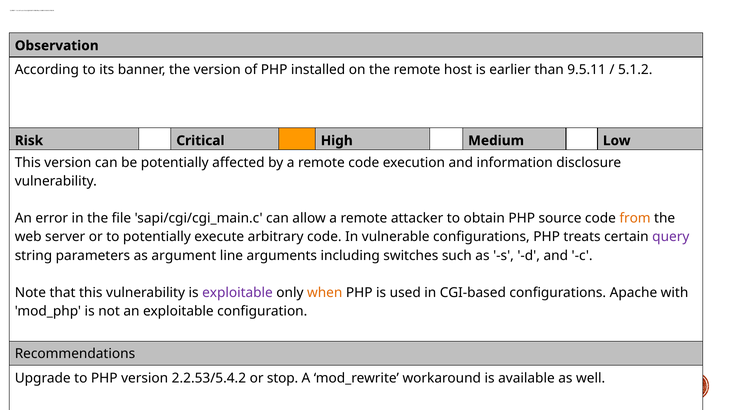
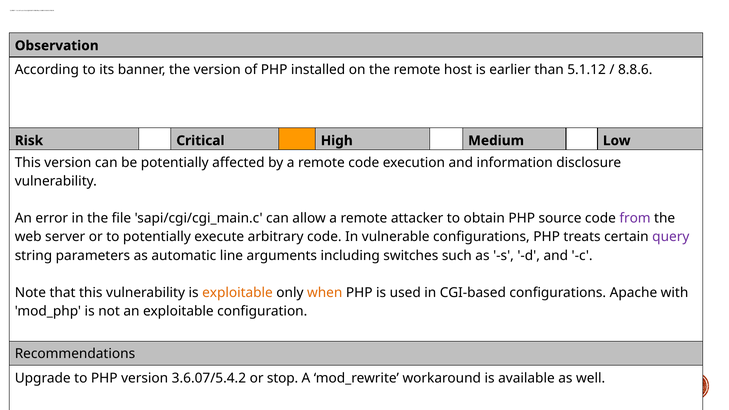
9.5.11: 9.5.11 -> 5.1.12
5.1.2: 5.1.2 -> 8.8.6
from colour: orange -> purple
argument: argument -> automatic
exploitable at (237, 293) colour: purple -> orange
2.2.53/5.4.2: 2.2.53/5.4.2 -> 3.6.07/5.4.2
